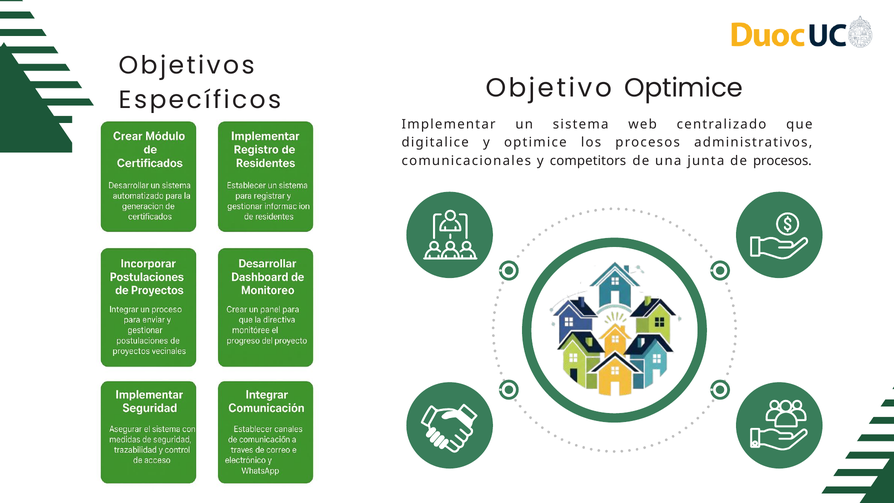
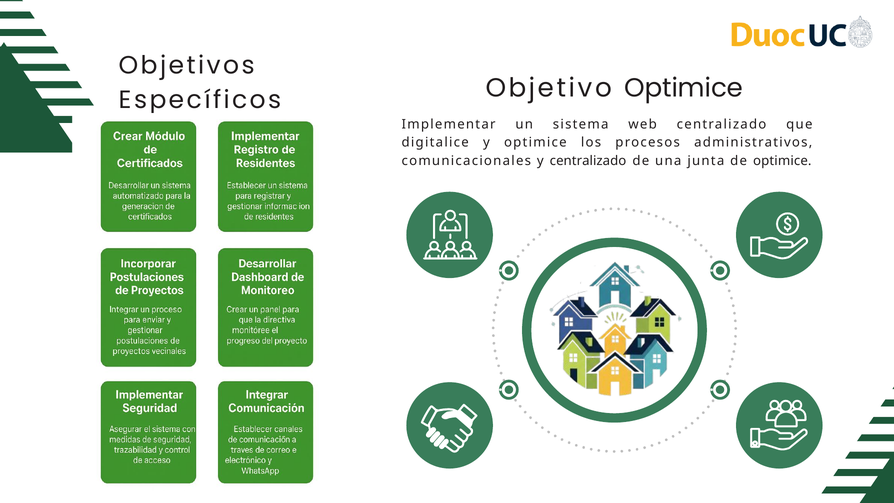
y competitors: competitors -> centralizado
de procesos: procesos -> optimice
